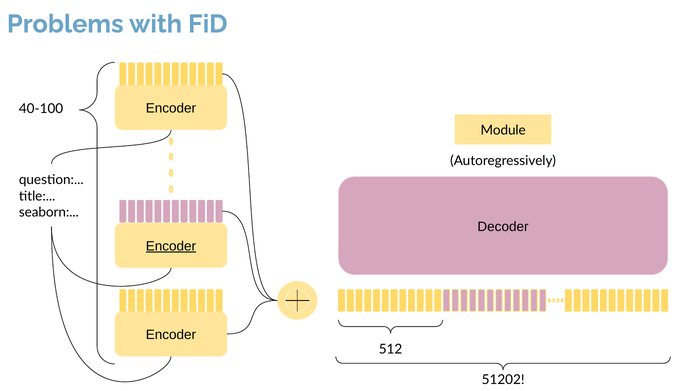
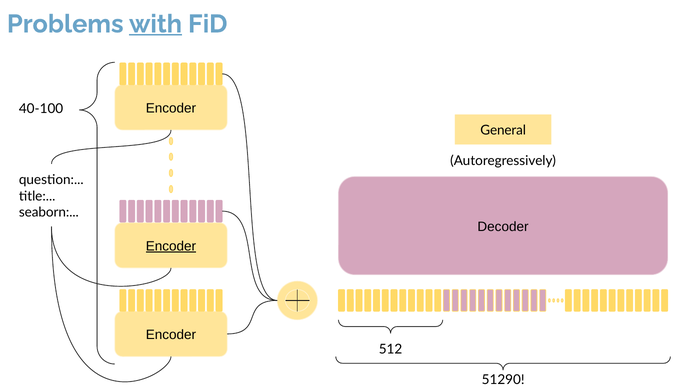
with underline: none -> present
Module: Module -> General
51202: 51202 -> 51290
